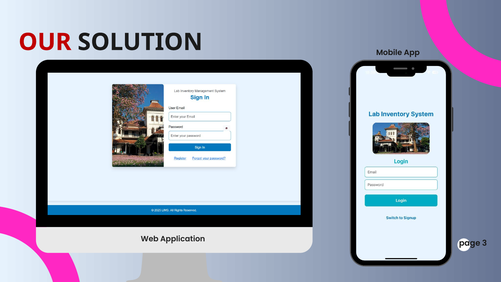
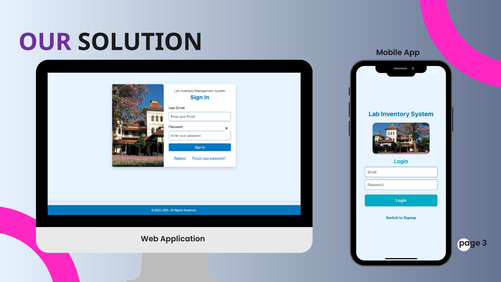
OUR colour: red -> purple
